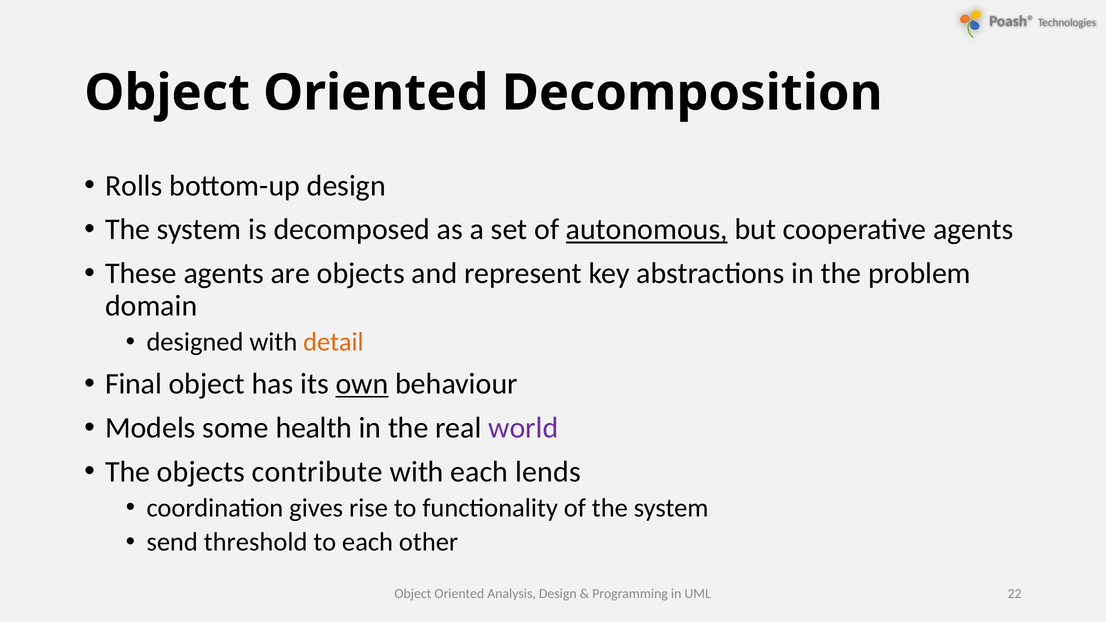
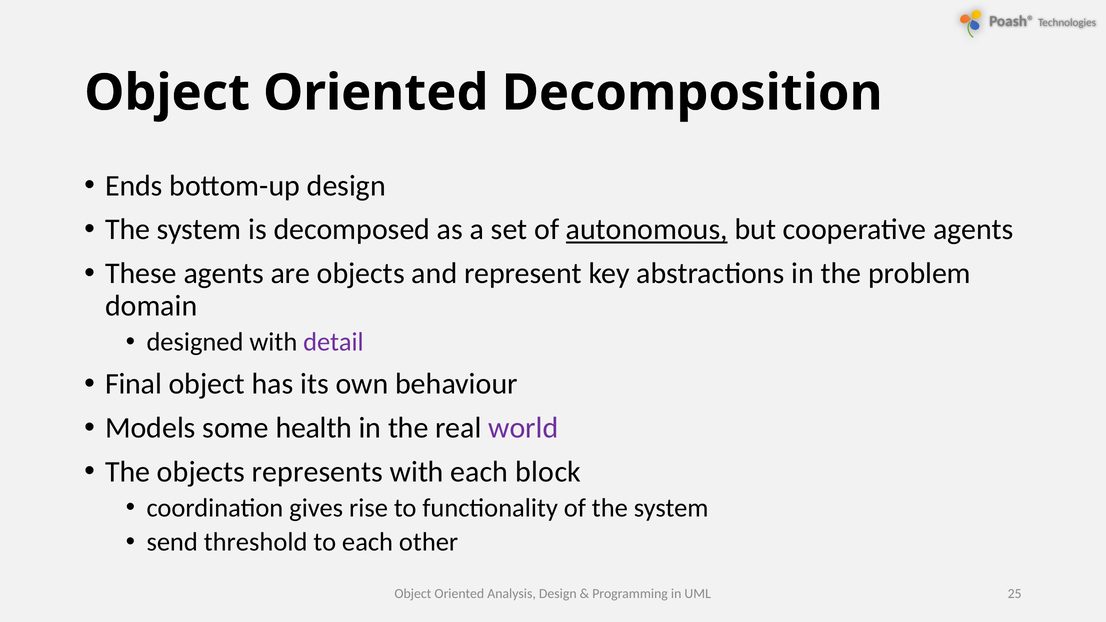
Rolls: Rolls -> Ends
detail colour: orange -> purple
own underline: present -> none
contribute: contribute -> represents
lends: lends -> block
22: 22 -> 25
